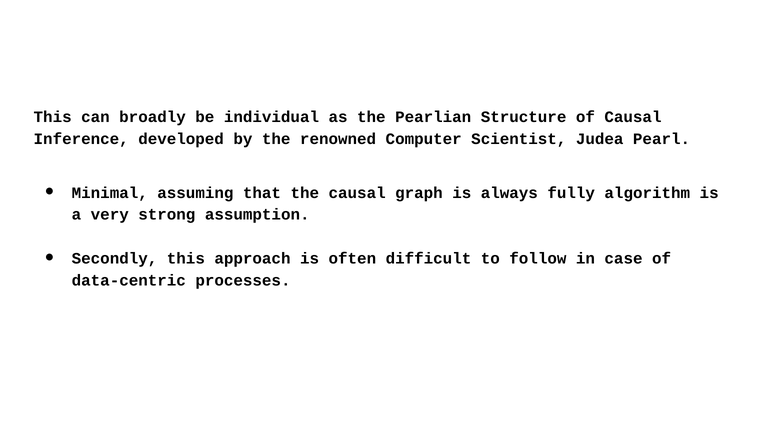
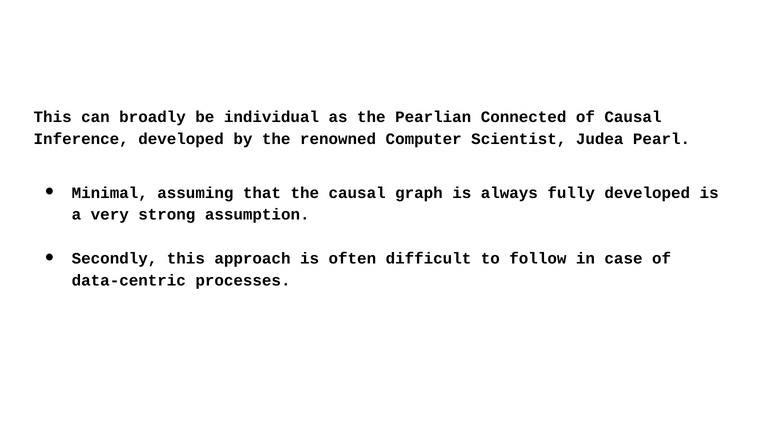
Structure: Structure -> Connected
fully algorithm: algorithm -> developed
